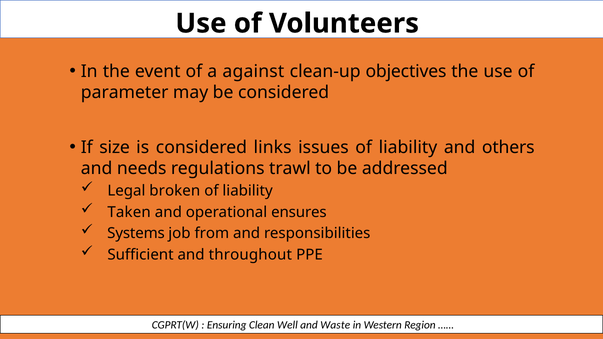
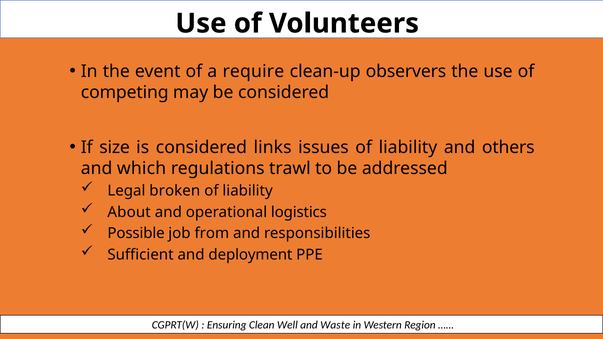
against: against -> require
objectives: objectives -> observers
parameter: parameter -> competing
needs: needs -> which
Taken: Taken -> About
ensures: ensures -> logistics
Systems: Systems -> Possible
throughout: throughout -> deployment
